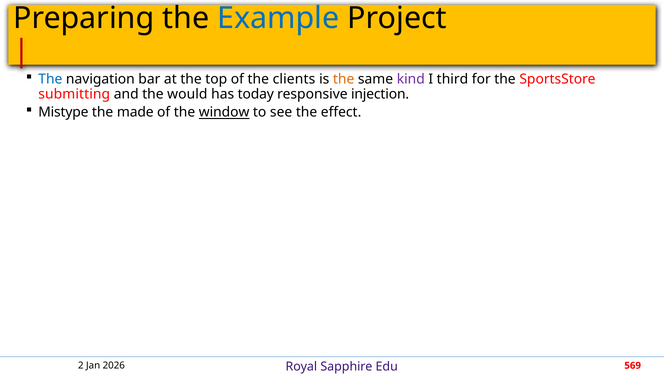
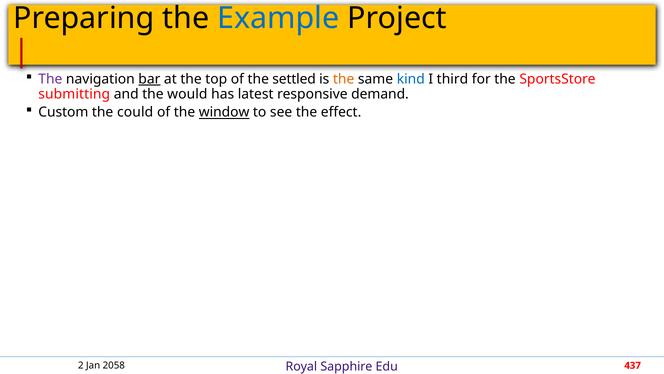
The at (50, 79) colour: blue -> purple
bar underline: none -> present
clients: clients -> settled
kind colour: purple -> blue
today: today -> latest
injection: injection -> demand
Mistype: Mistype -> Custom
made: made -> could
2026: 2026 -> 2058
569: 569 -> 437
